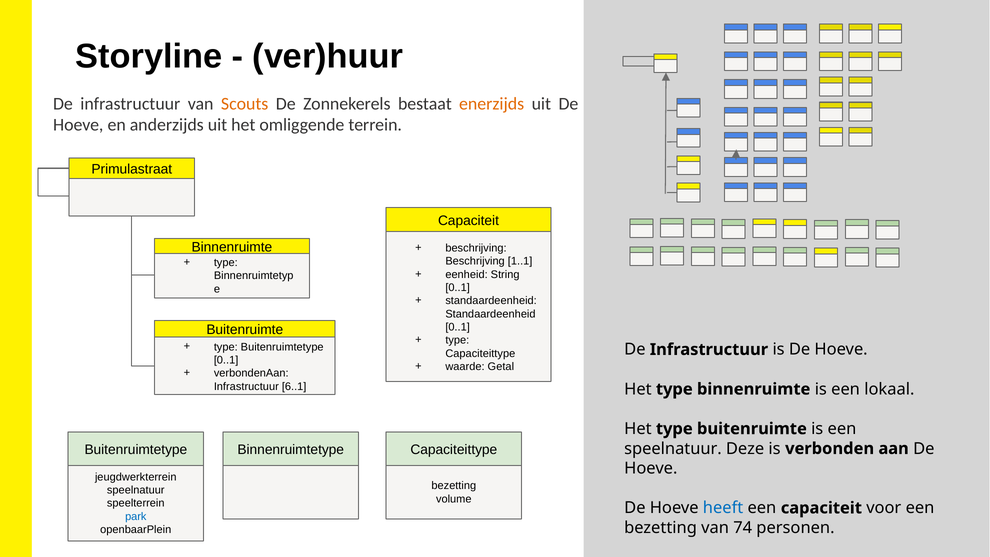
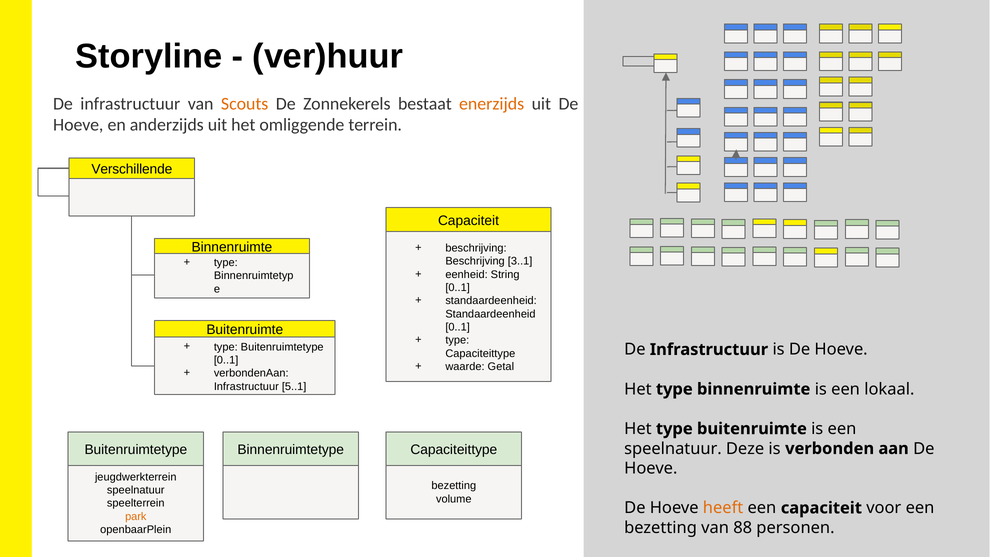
Primulastraat: Primulastraat -> Verschillende
1..1: 1..1 -> 3..1
6..1: 6..1 -> 5..1
heeft colour: blue -> orange
park colour: blue -> orange
74: 74 -> 88
